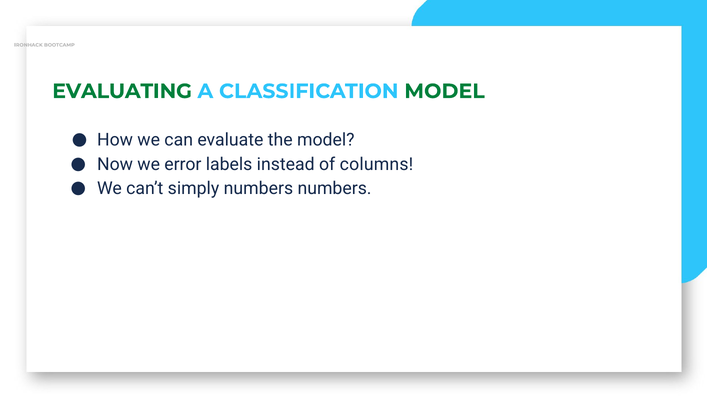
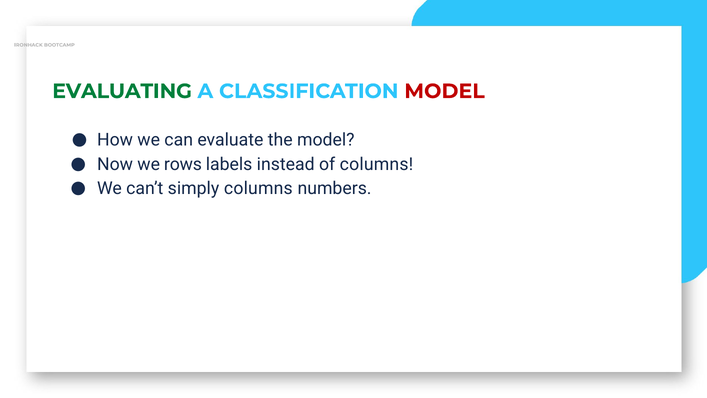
MODEL at (445, 91) colour: green -> red
error: error -> rows
simply numbers: numbers -> columns
